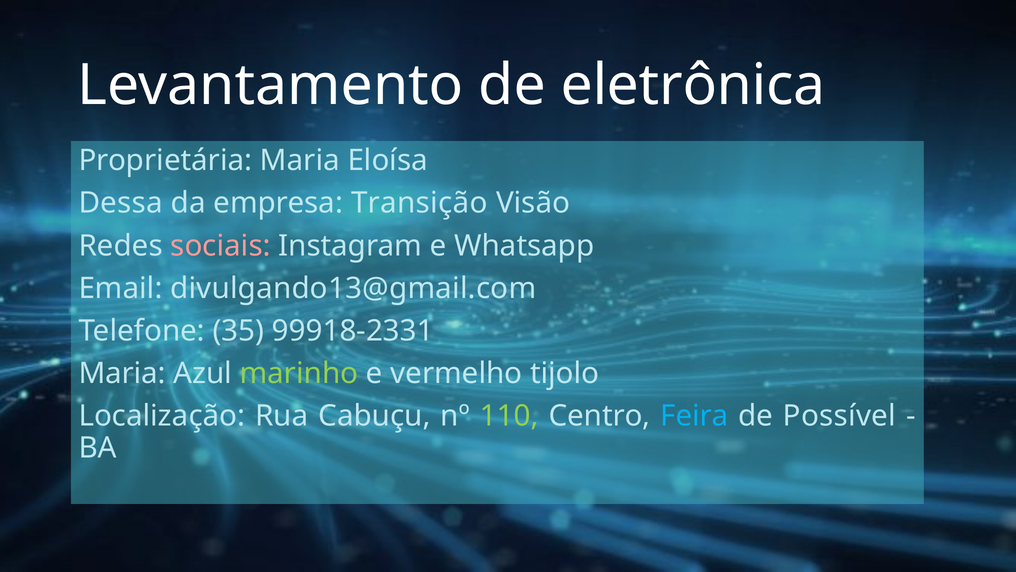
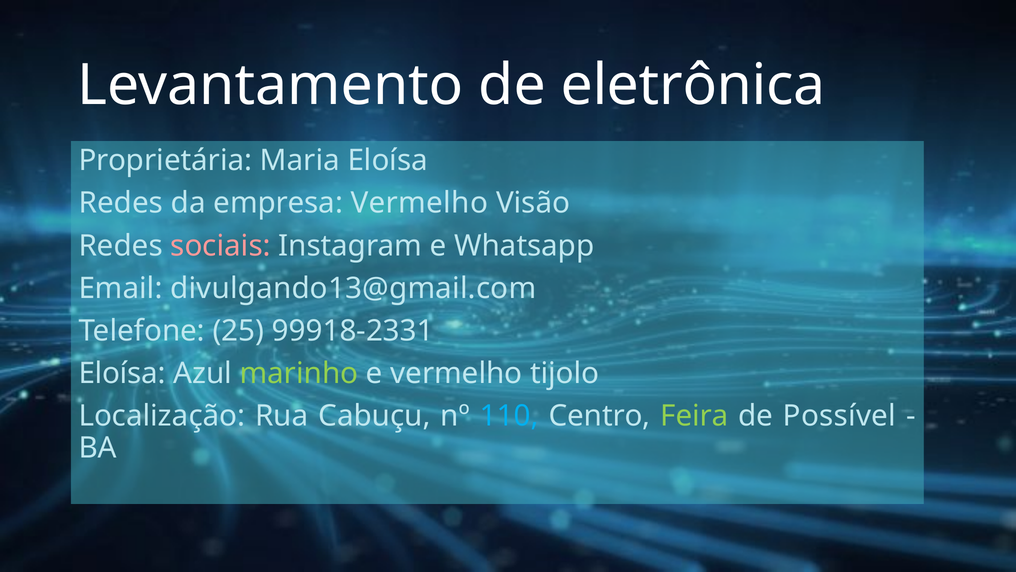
Dessa at (121, 203): Dessa -> Redes
empresa Transição: Transição -> Vermelho
35: 35 -> 25
Maria at (122, 373): Maria -> Eloísa
110 colour: light green -> light blue
Feira colour: light blue -> light green
